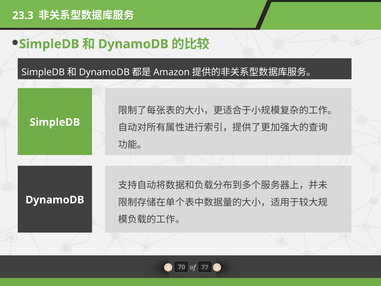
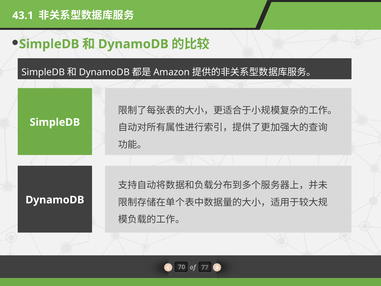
23.3: 23.3 -> 43.1
